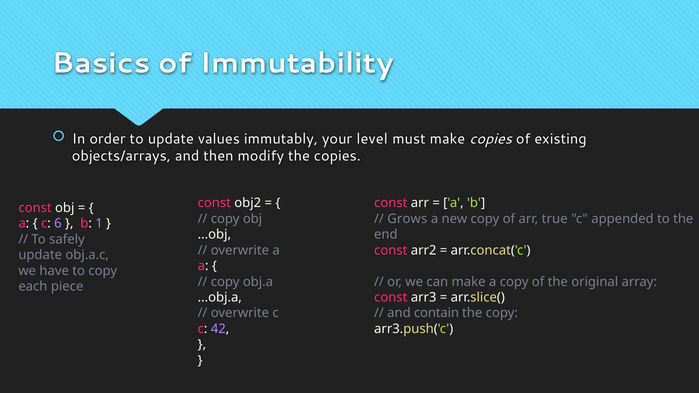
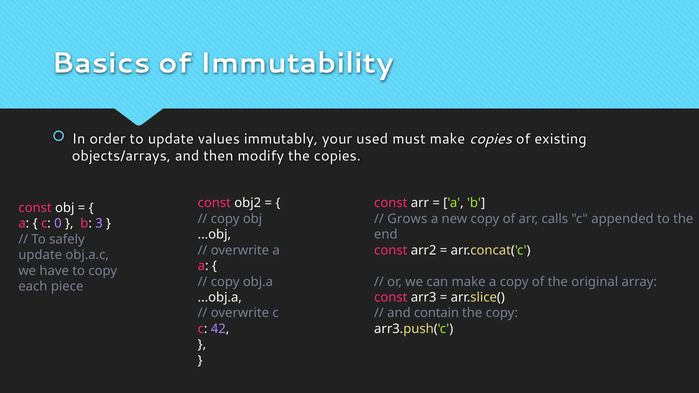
level: level -> used
true: true -> calls
6: 6 -> 0
1: 1 -> 3
